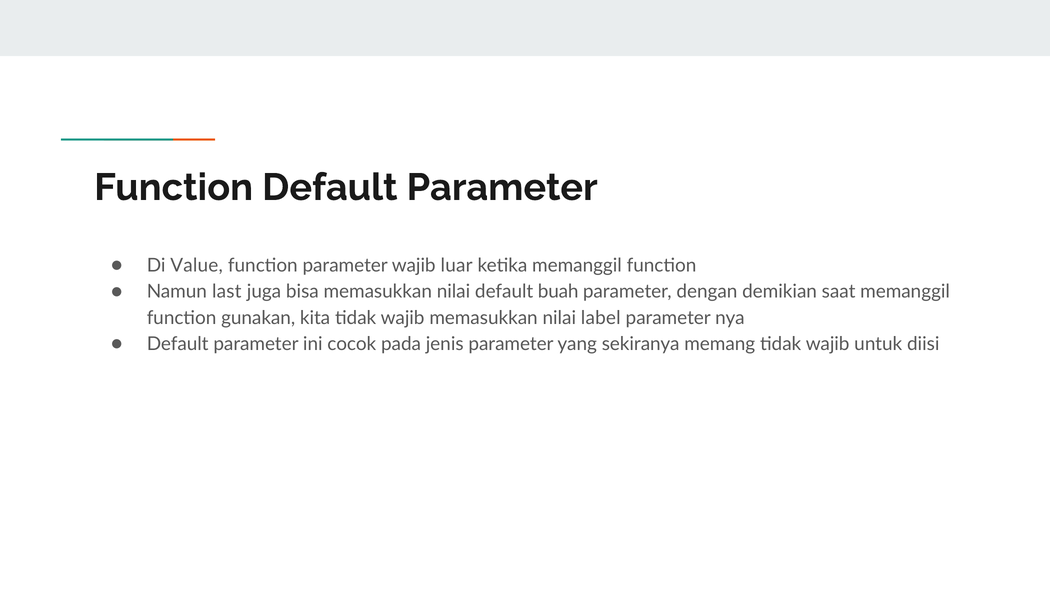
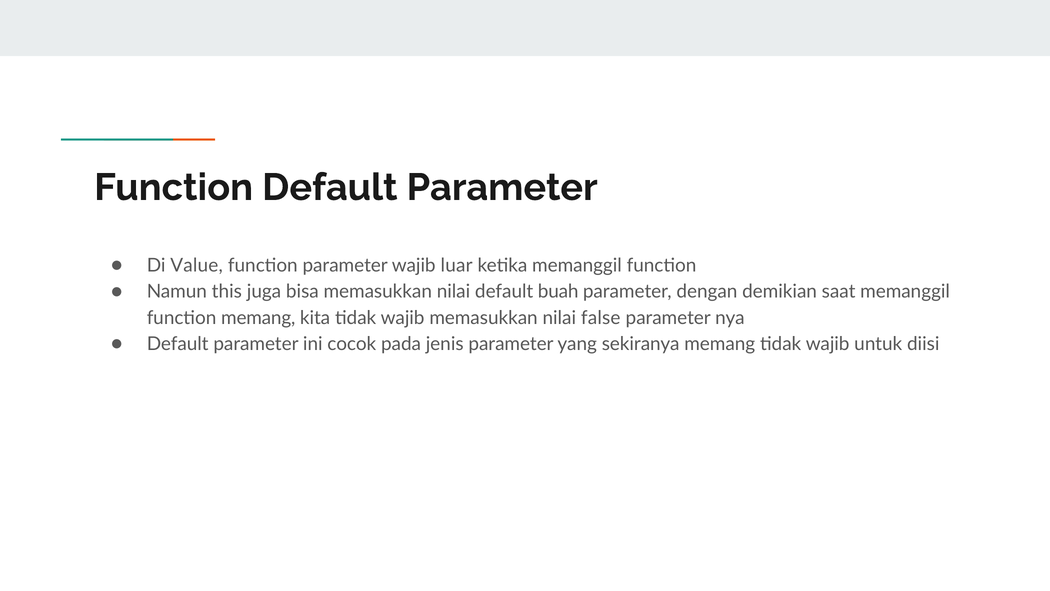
last: last -> this
function gunakan: gunakan -> memang
label: label -> false
